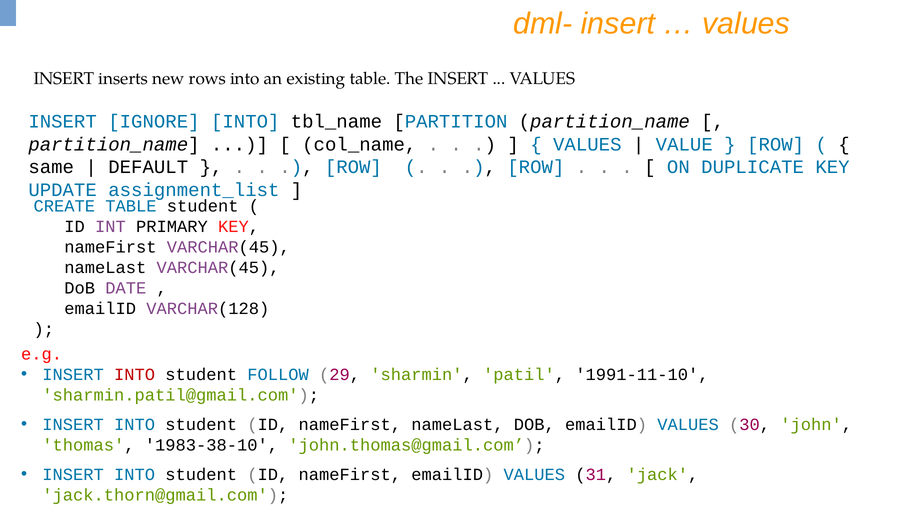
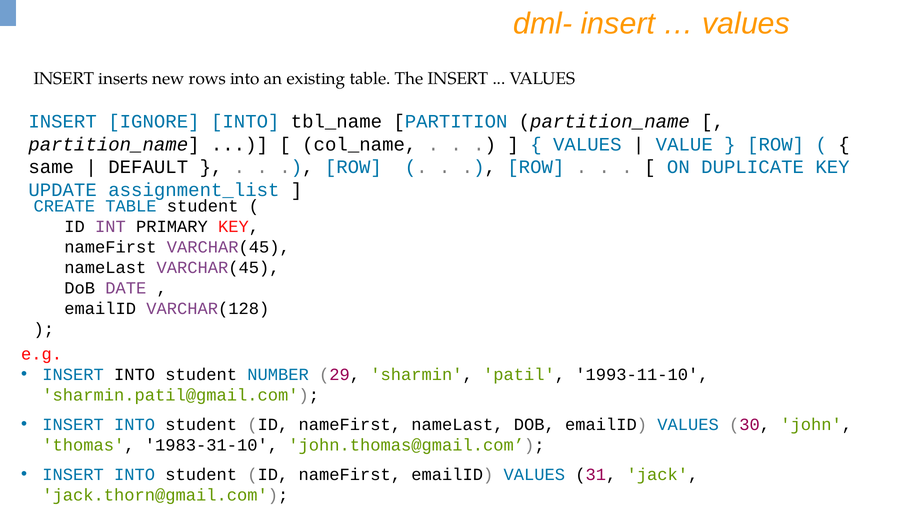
INTO at (135, 375) colour: red -> black
FOLLOW: FOLLOW -> NUMBER
1991-11-10: 1991-11-10 -> 1993-11-10
1983-38-10: 1983-38-10 -> 1983-31-10
